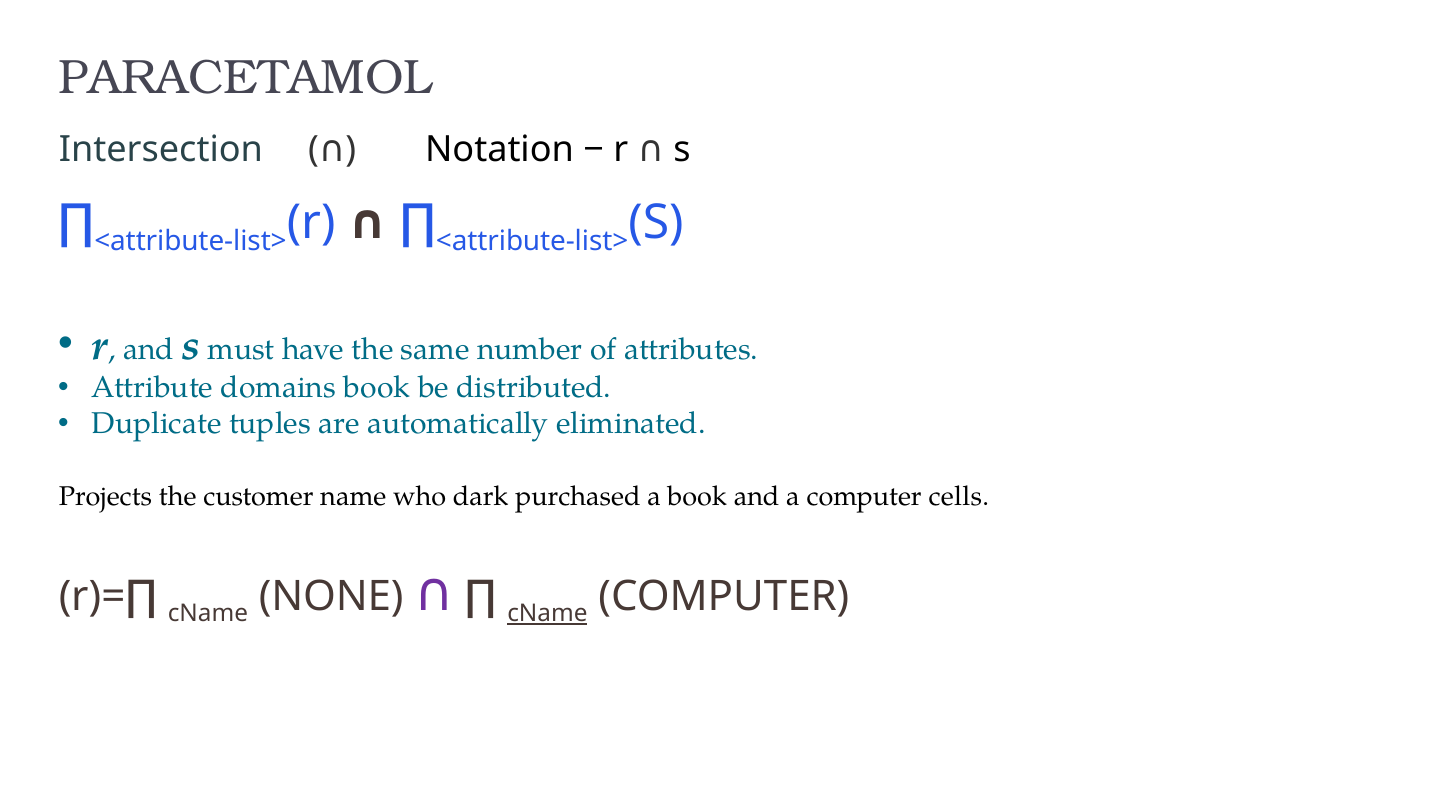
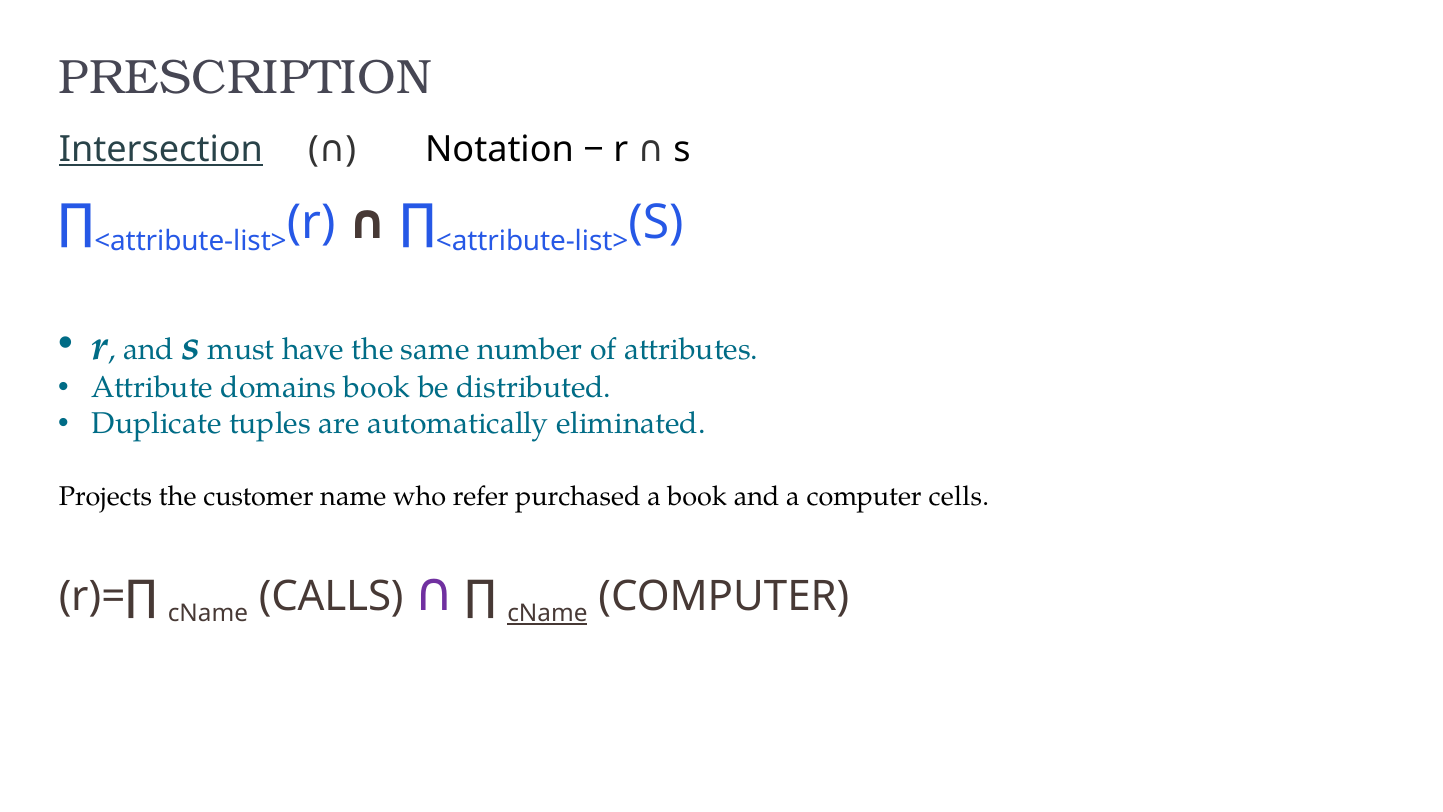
PARACETAMOL: PARACETAMOL -> PRESCRIPTION
Intersection underline: none -> present
dark: dark -> refer
NONE: NONE -> CALLS
